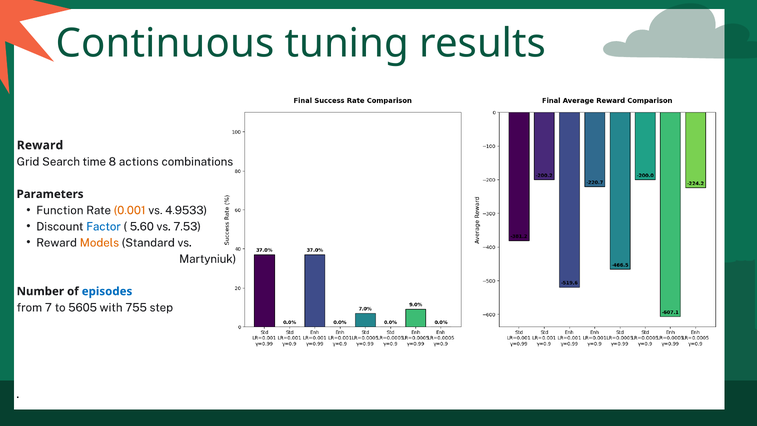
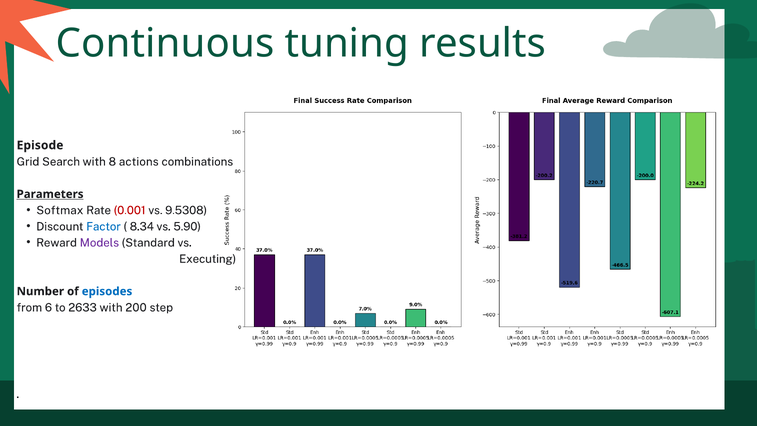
Reward at (40, 145): Reward -> Episode
Search time: time -> with
Parameters underline: none -> present
Function: Function -> Softmax
0.001 colour: orange -> red
4.9533: 4.9533 -> 9.5308
5.60: 5.60 -> 8.34
7.53: 7.53 -> 5.90
Models colour: orange -> purple
Martyniuk: Martyniuk -> Executing
7: 7 -> 6
5605: 5605 -> 2633
755: 755 -> 200
